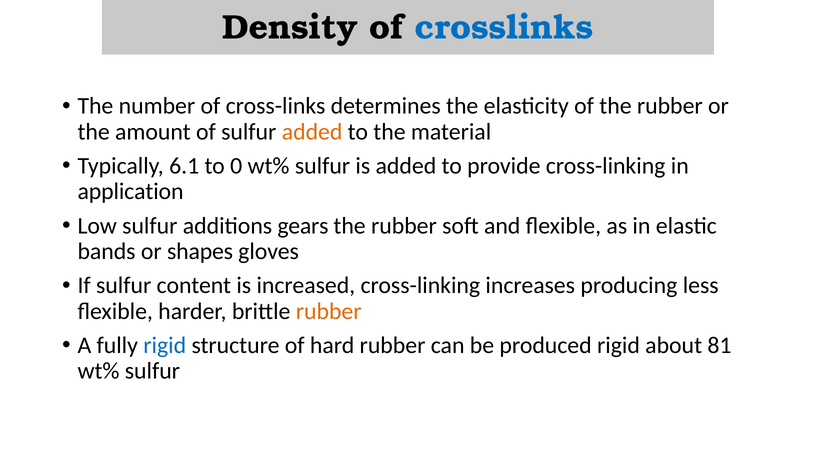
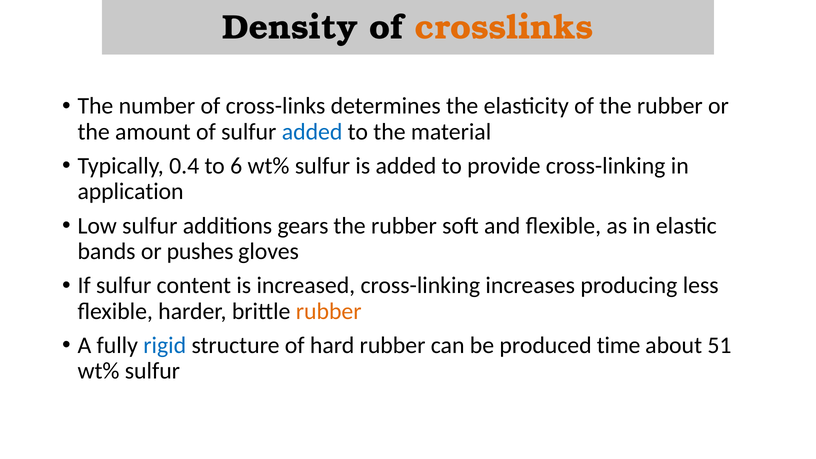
crosslinks colour: blue -> orange
added at (312, 132) colour: orange -> blue
6.1: 6.1 -> 0.4
0: 0 -> 6
shapes: shapes -> pushes
produced rigid: rigid -> time
81: 81 -> 51
